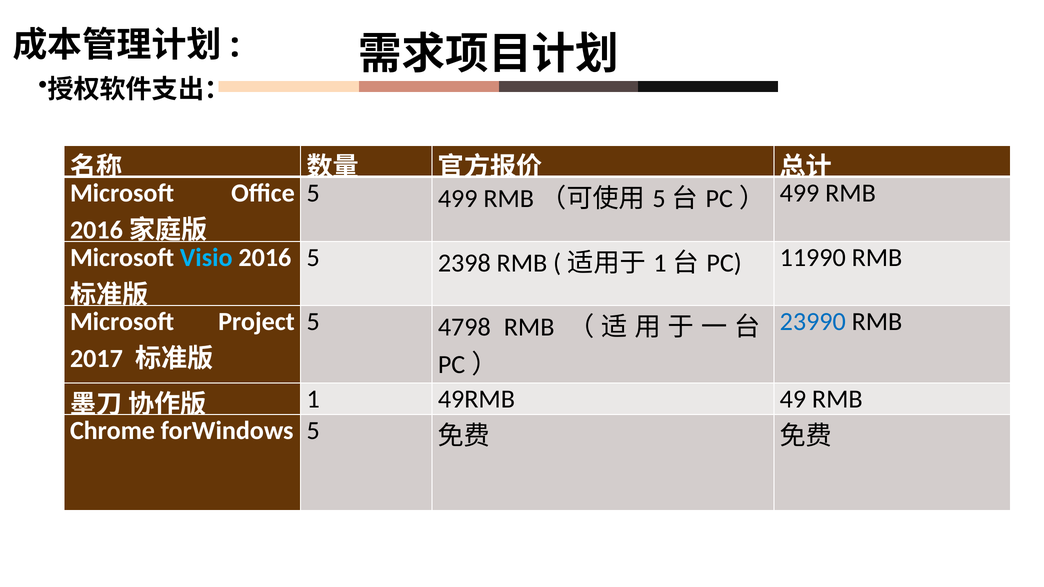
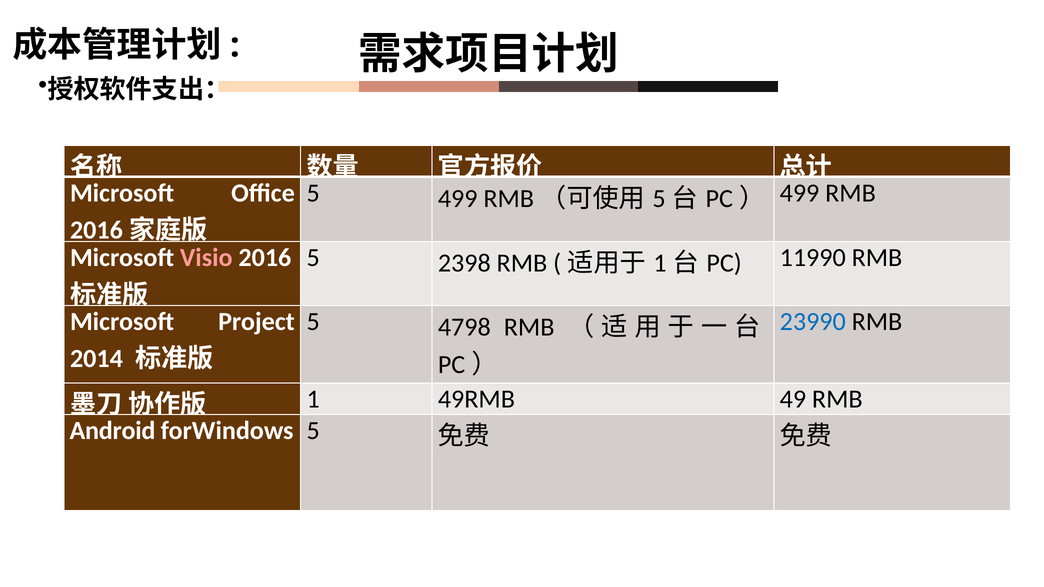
Visio colour: light blue -> pink
2017: 2017 -> 2014
Chrome: Chrome -> Android
